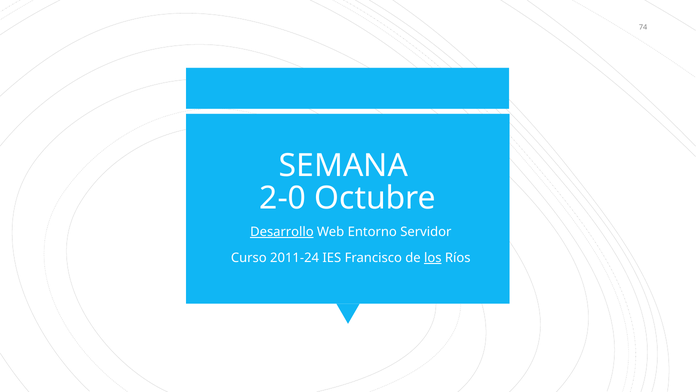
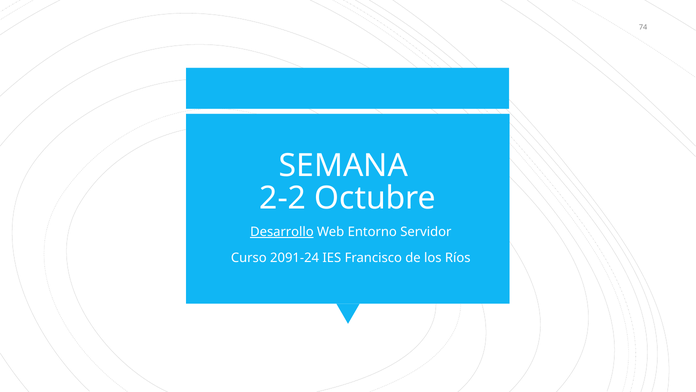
2-0: 2-0 -> 2-2
2011-24: 2011-24 -> 2091-24
los underline: present -> none
